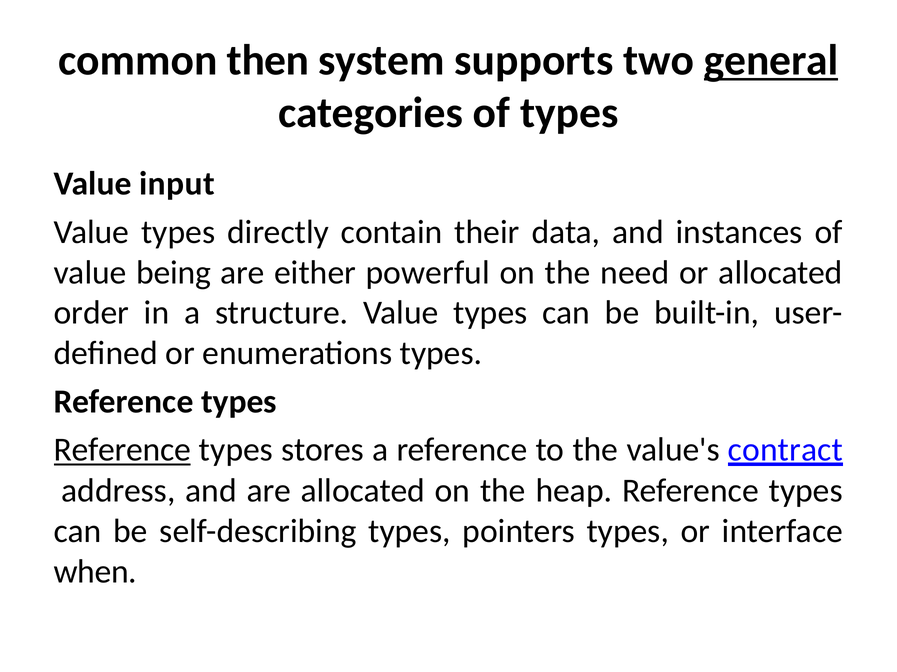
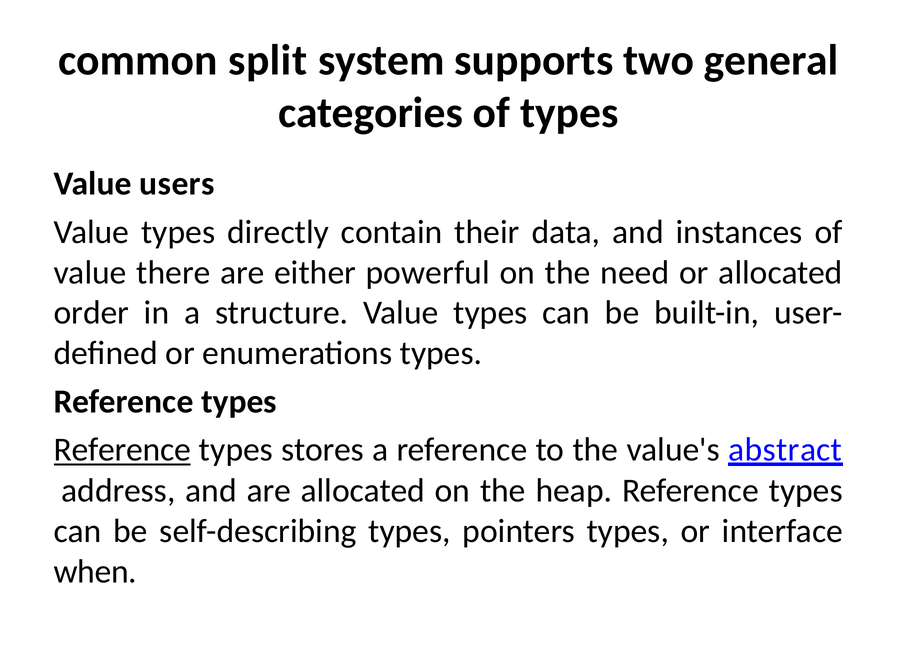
then: then -> split
general underline: present -> none
input: input -> users
being: being -> there
contract: contract -> abstract
